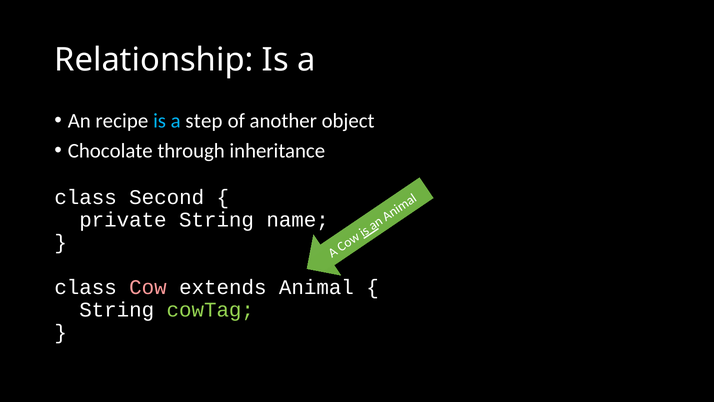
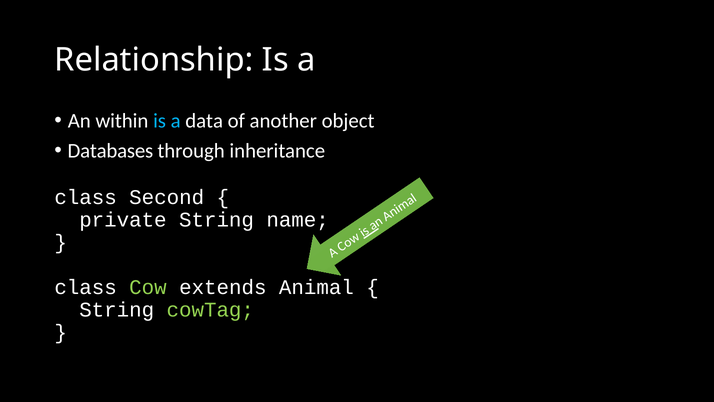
recipe: recipe -> within
step: step -> data
Chocolate: Chocolate -> Databases
Cow colour: pink -> light green
